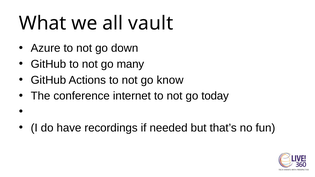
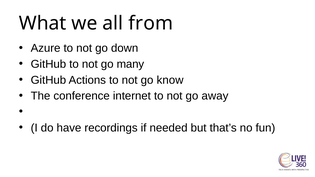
vault: vault -> from
today: today -> away
